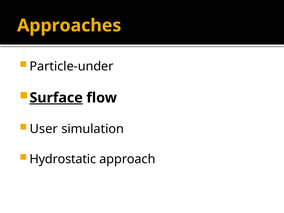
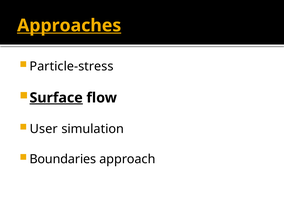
Approaches underline: none -> present
Particle-under: Particle-under -> Particle-stress
Hydrostatic: Hydrostatic -> Boundaries
